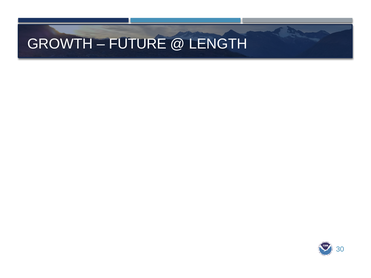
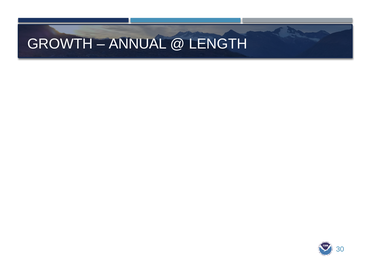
FUTURE: FUTURE -> ANNUAL
